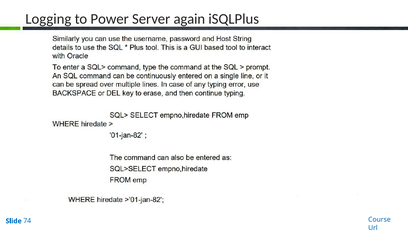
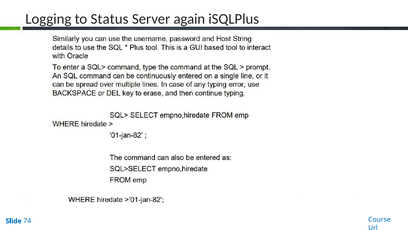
Power: Power -> Status
